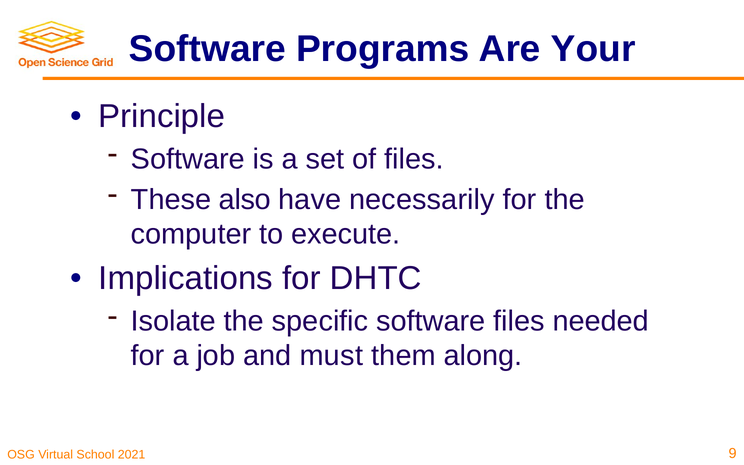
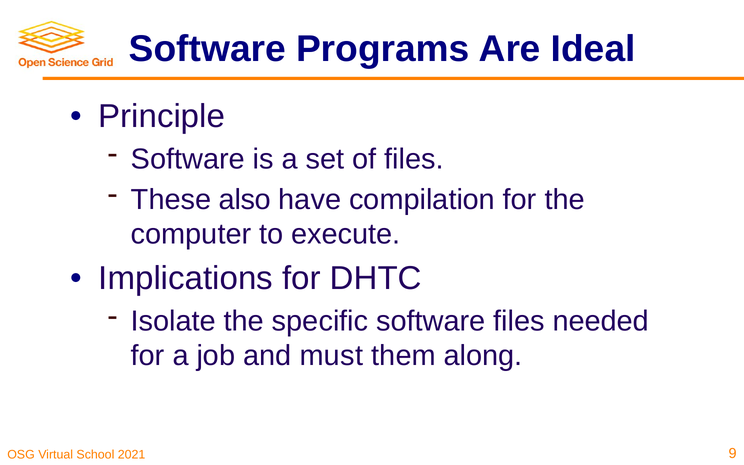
Your: Your -> Ideal
necessarily: necessarily -> compilation
